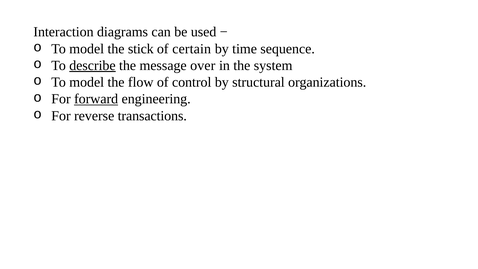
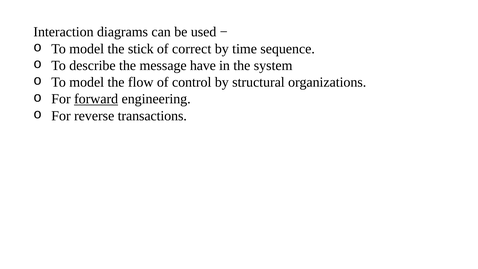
certain: certain -> correct
describe underline: present -> none
over: over -> have
